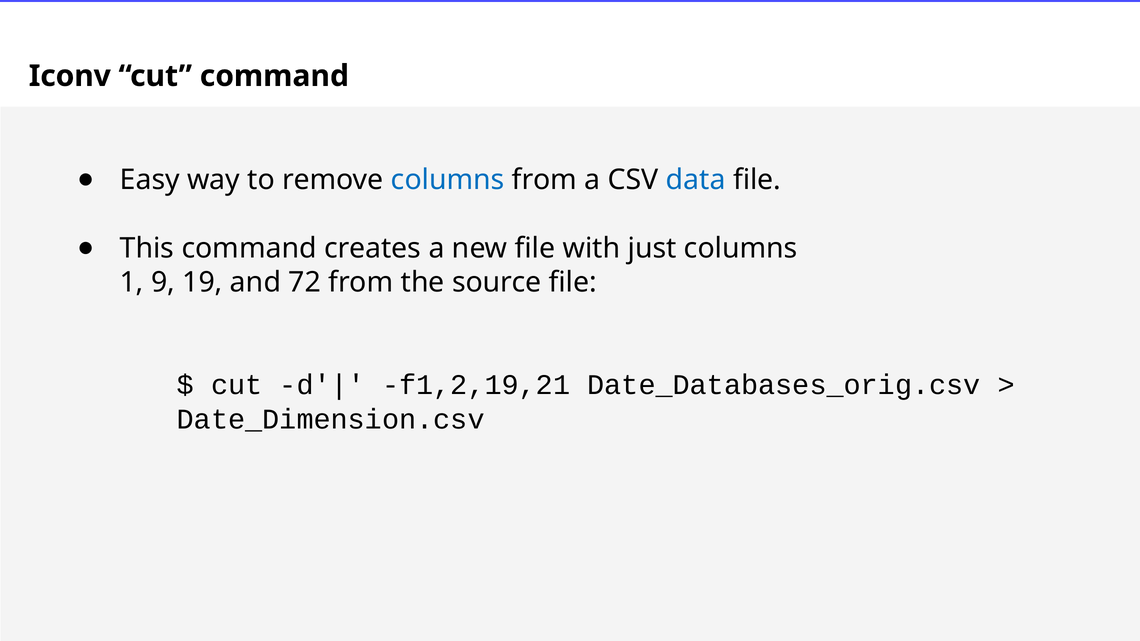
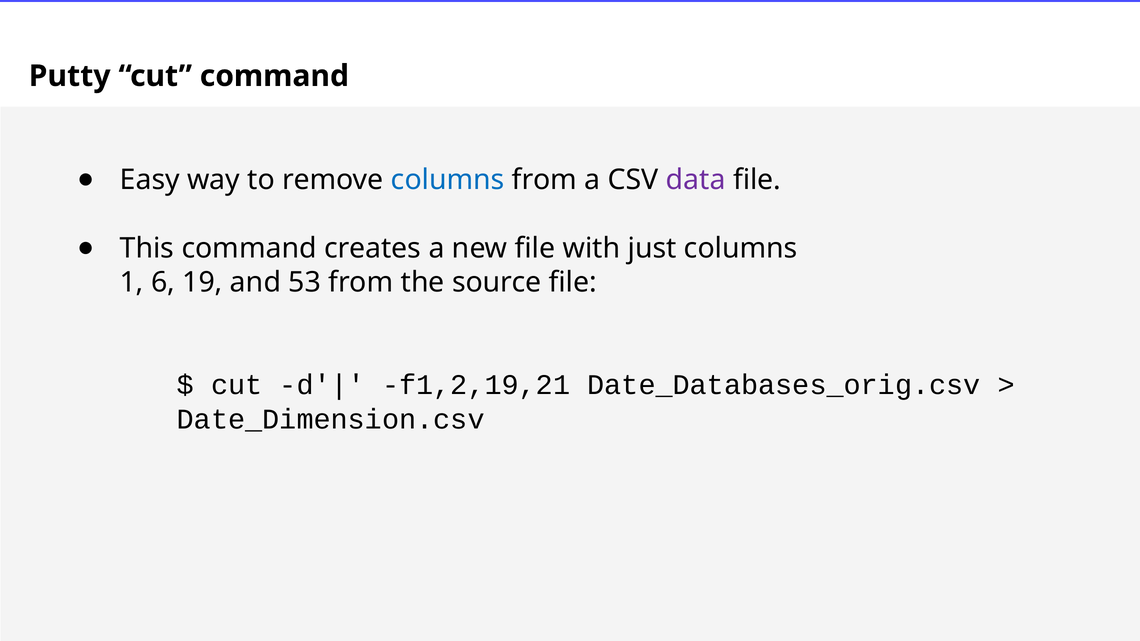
Iconv: Iconv -> Putty
data colour: blue -> purple
9: 9 -> 6
72: 72 -> 53
